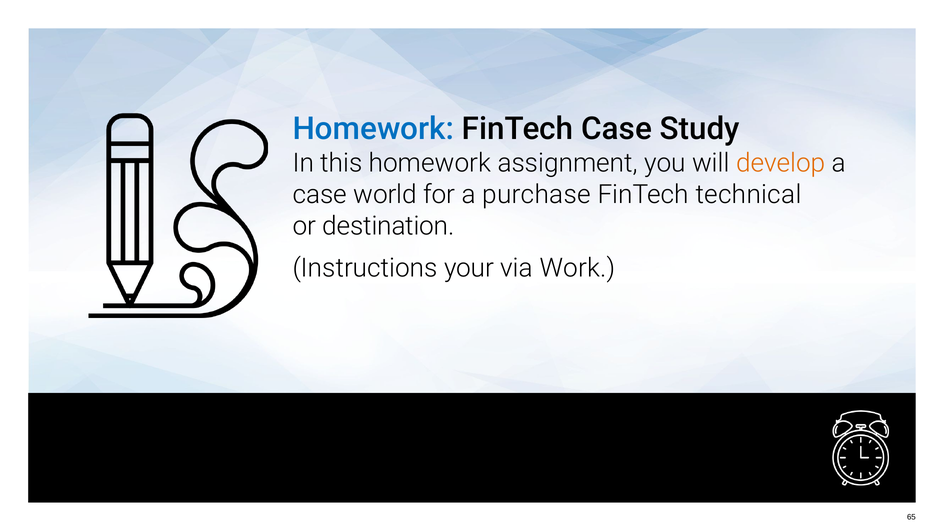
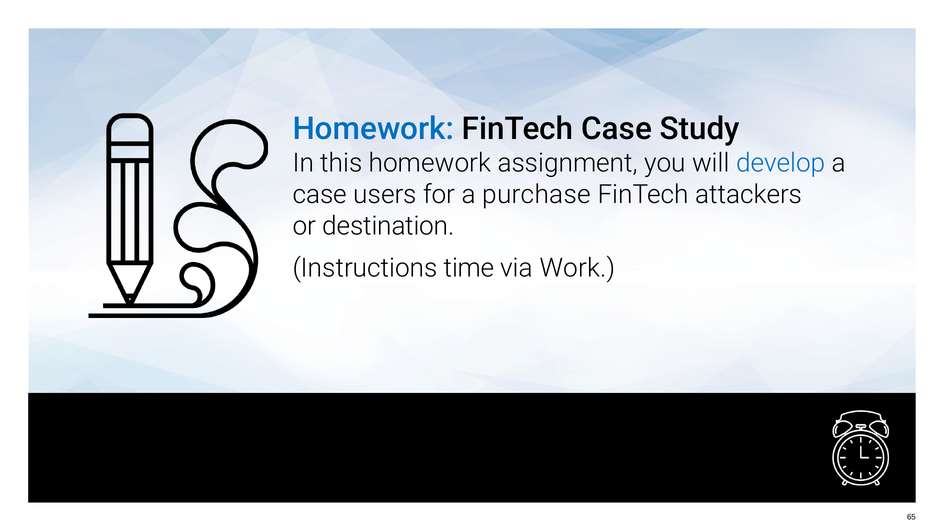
develop colour: orange -> blue
world: world -> users
technical: technical -> attackers
your: your -> time
